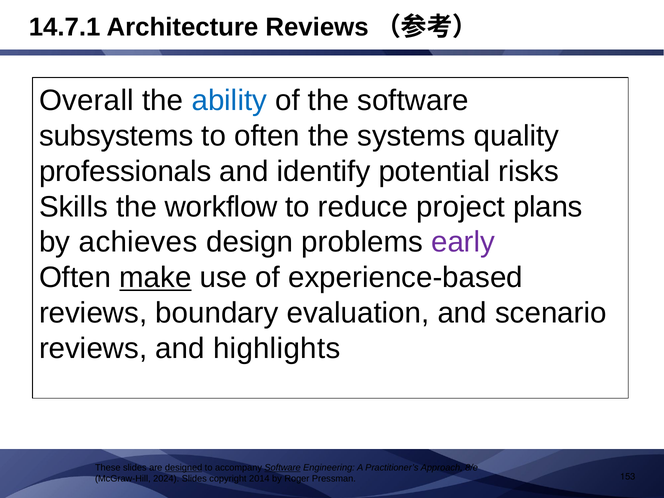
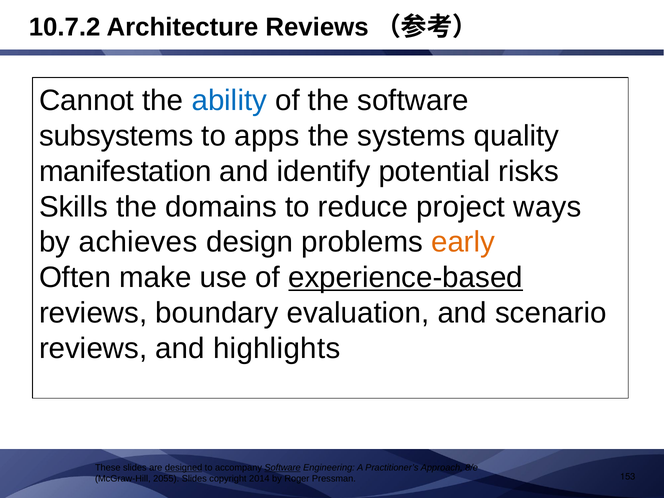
14.7.1: 14.7.1 -> 10.7.2
Overall: Overall -> Cannot
to often: often -> apps
professionals: professionals -> manifestation
workflow: workflow -> domains
plans: plans -> ways
early colour: purple -> orange
make underline: present -> none
experience-based underline: none -> present
2024: 2024 -> 2055
